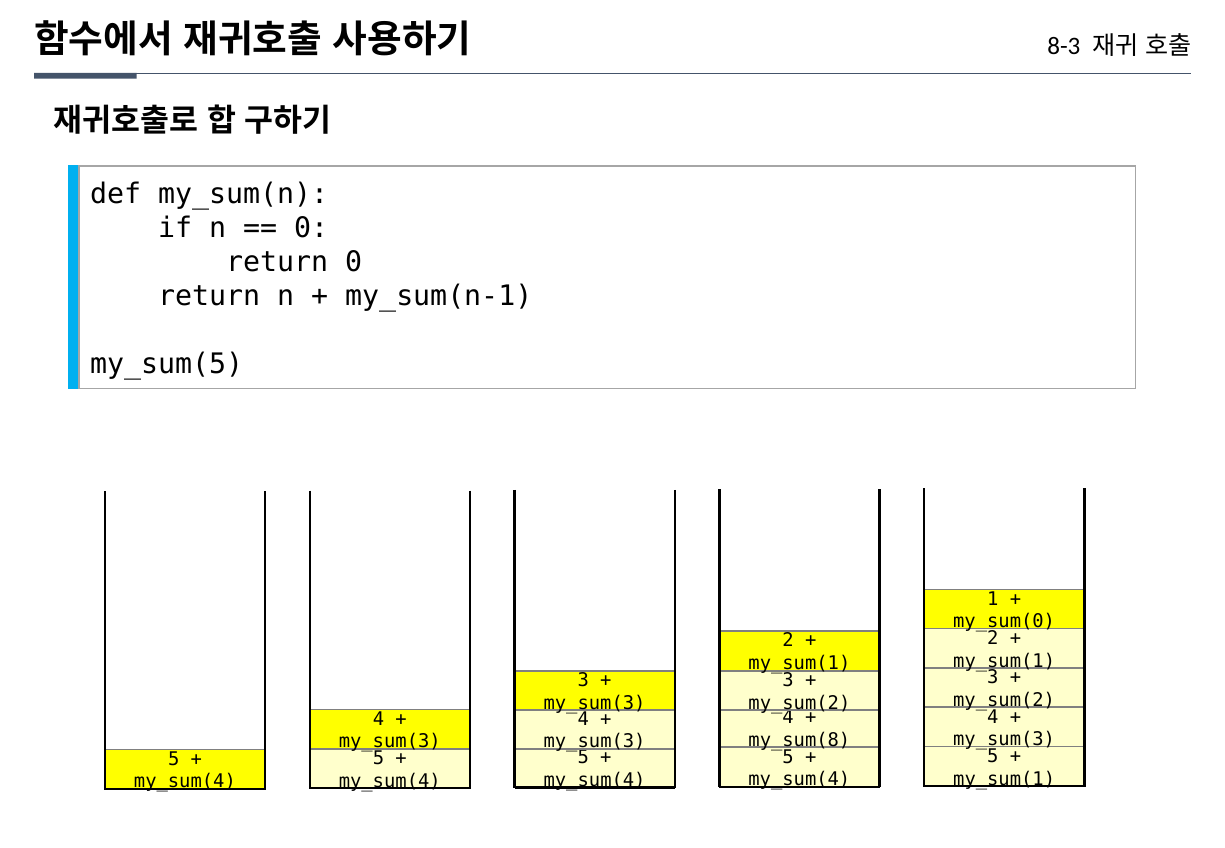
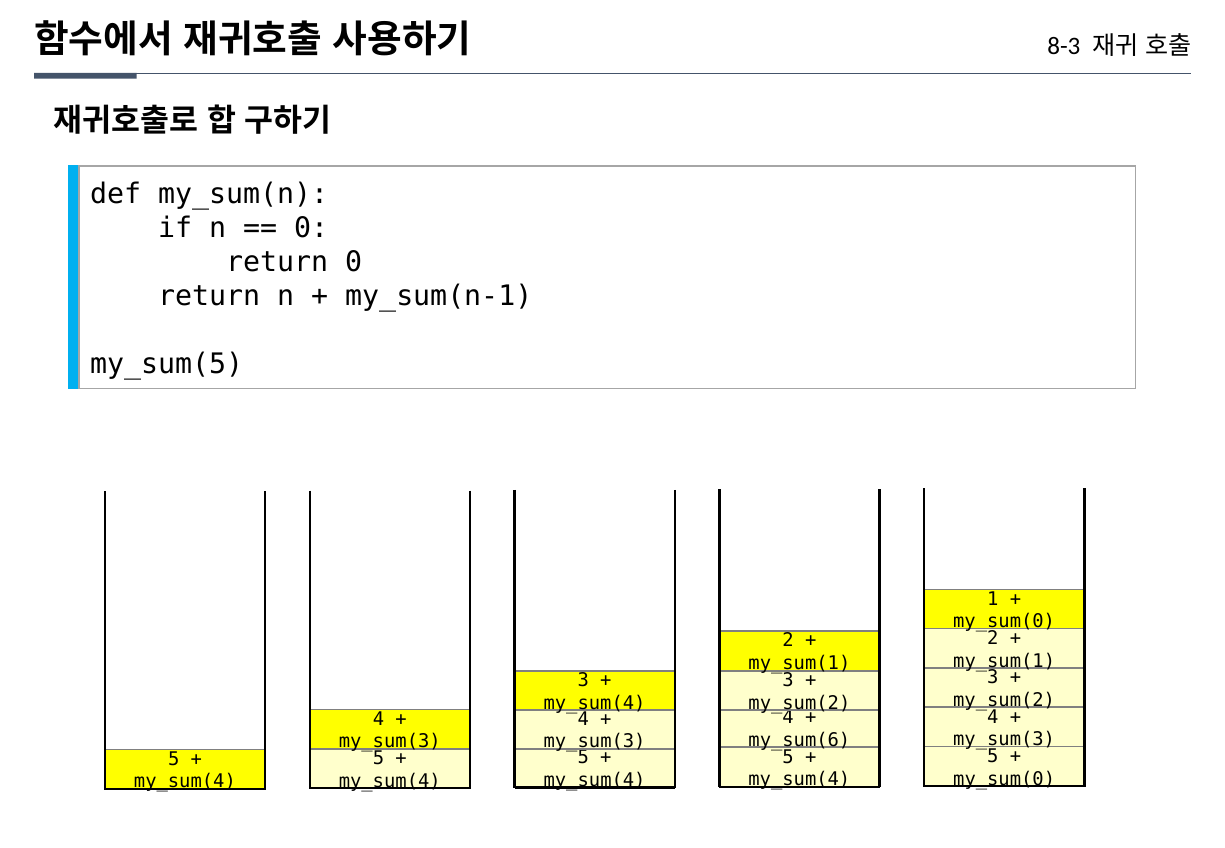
my_sum(3 at (595, 703): my_sum(3 -> my_sum(4
my_sum(8: my_sum(8 -> my_sum(6
my_sum(1 at (1004, 779): my_sum(1 -> my_sum(0
